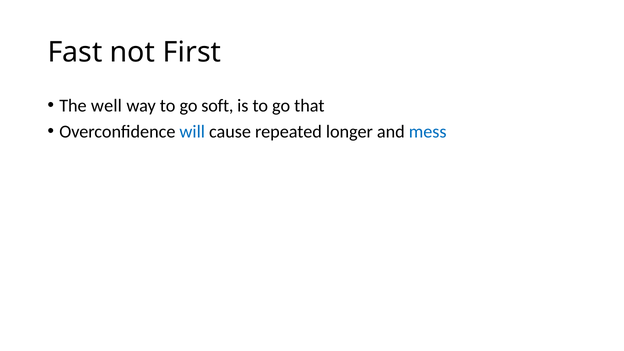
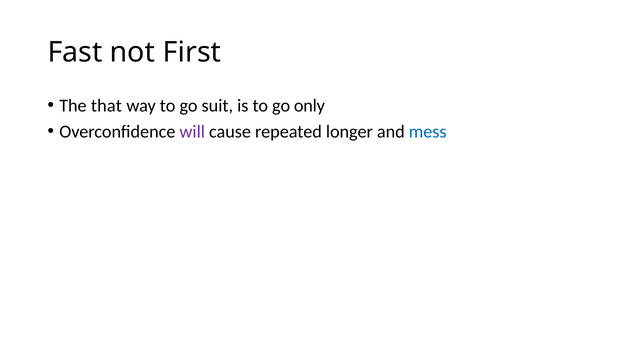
well: well -> that
soft: soft -> suit
that: that -> only
will colour: blue -> purple
